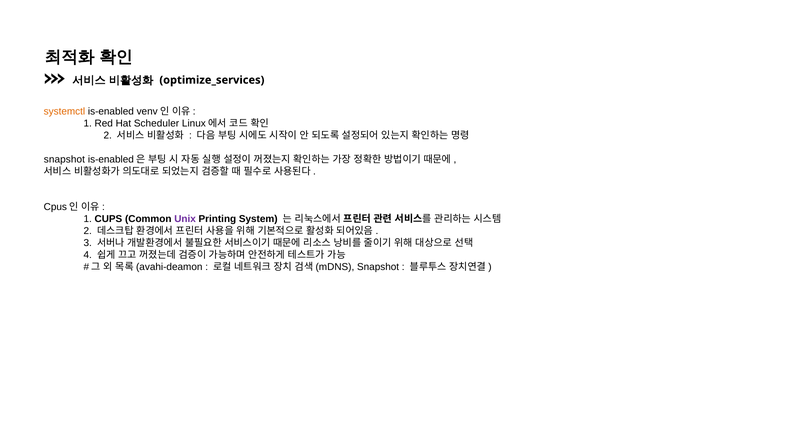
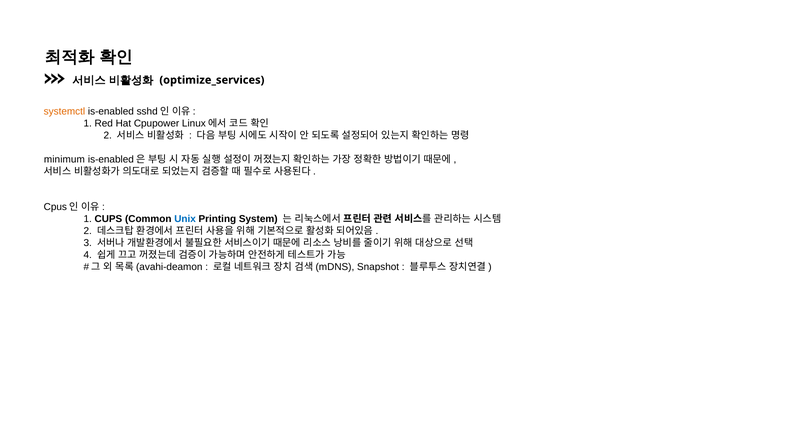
venv: venv -> sshd
Scheduler: Scheduler -> Cpupower
snapshot at (64, 159): snapshot -> minimum
Unix colour: purple -> blue
